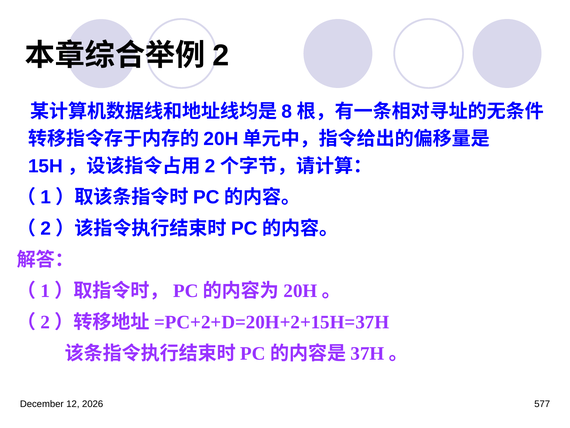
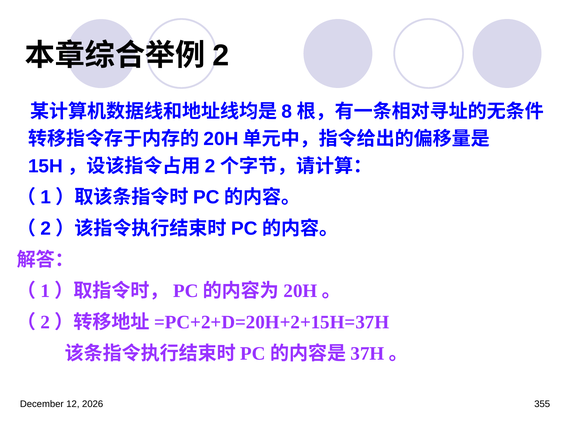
577: 577 -> 355
